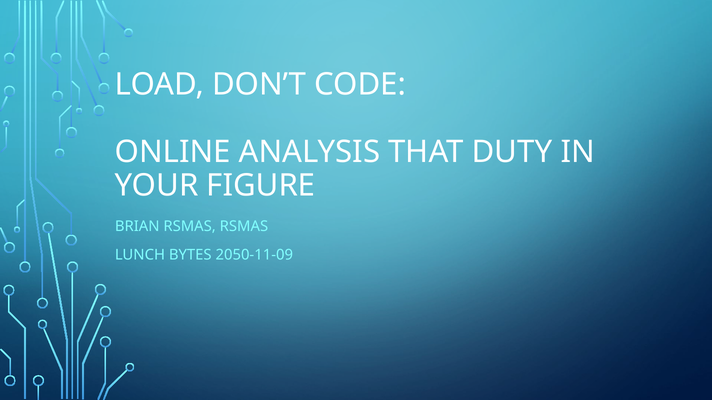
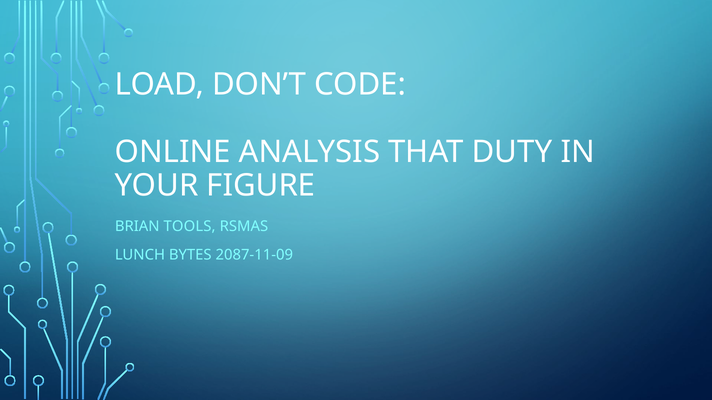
BRIAN RSMAS: RSMAS -> TOOLS
2050-11-09: 2050-11-09 -> 2087-11-09
